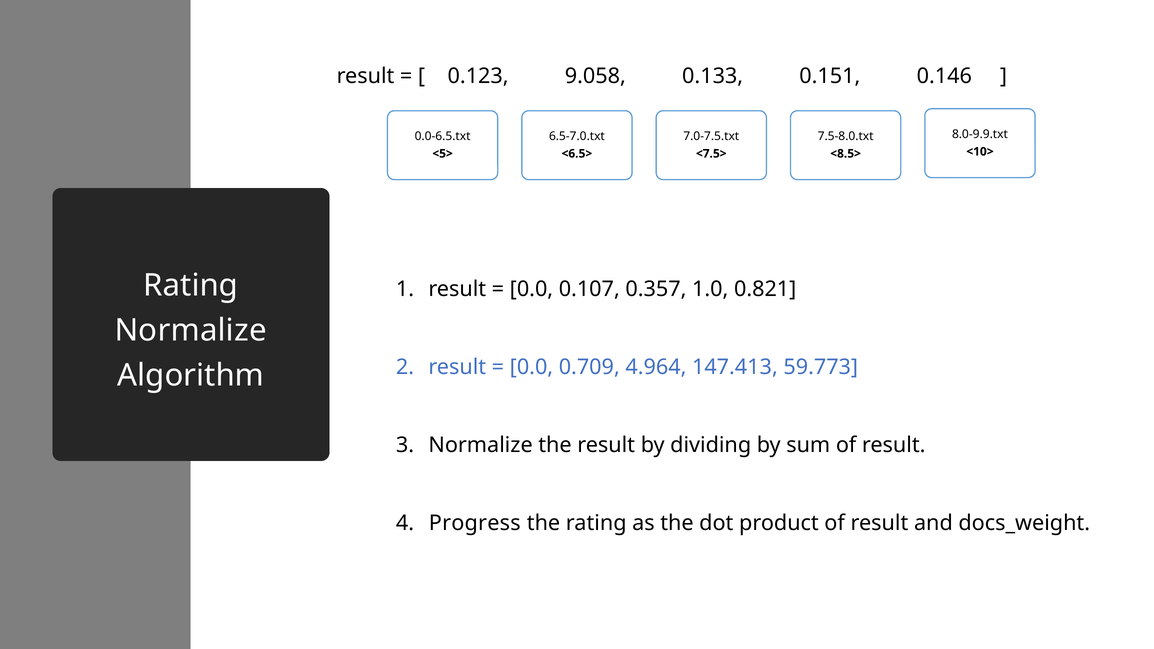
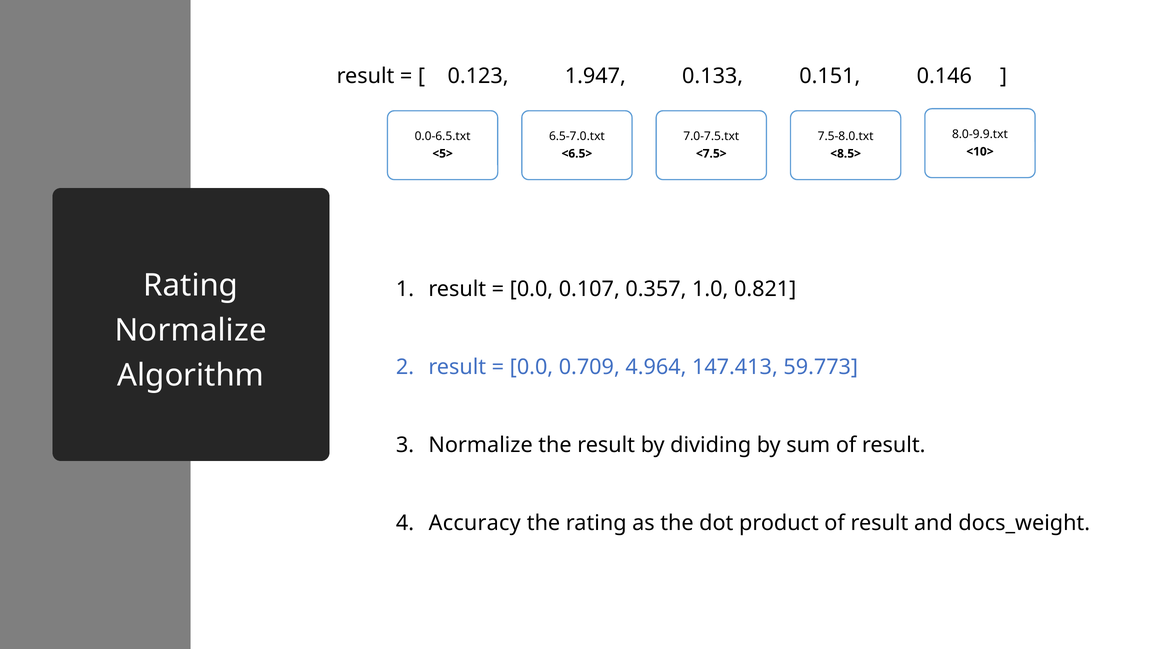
9.058: 9.058 -> 1.947
Progress: Progress -> Accuracy
